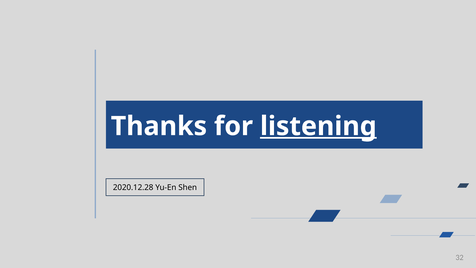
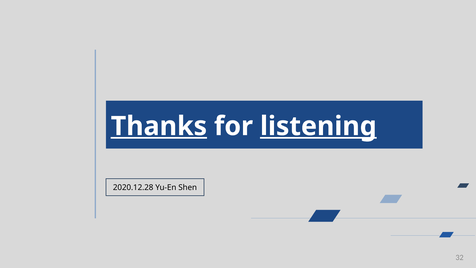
Thanks underline: none -> present
